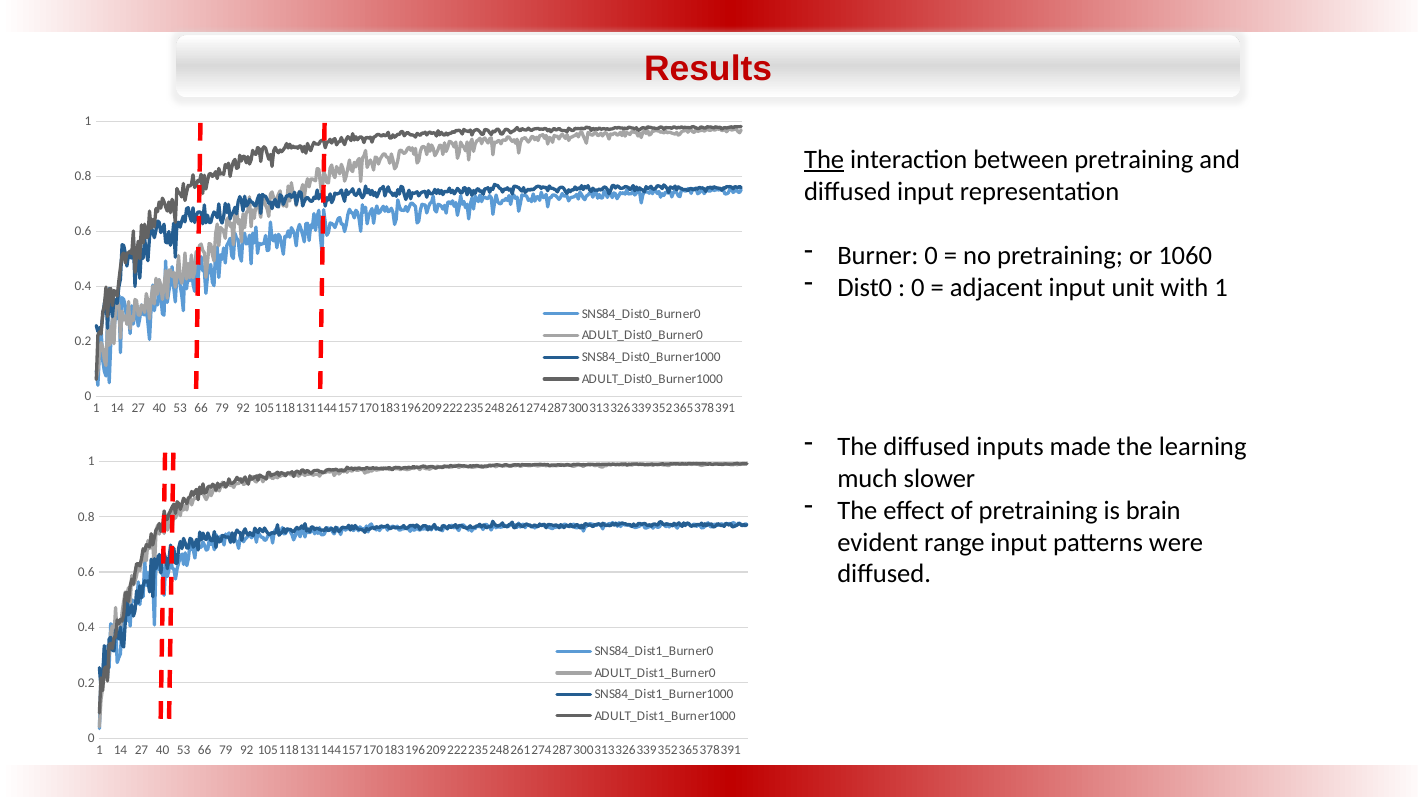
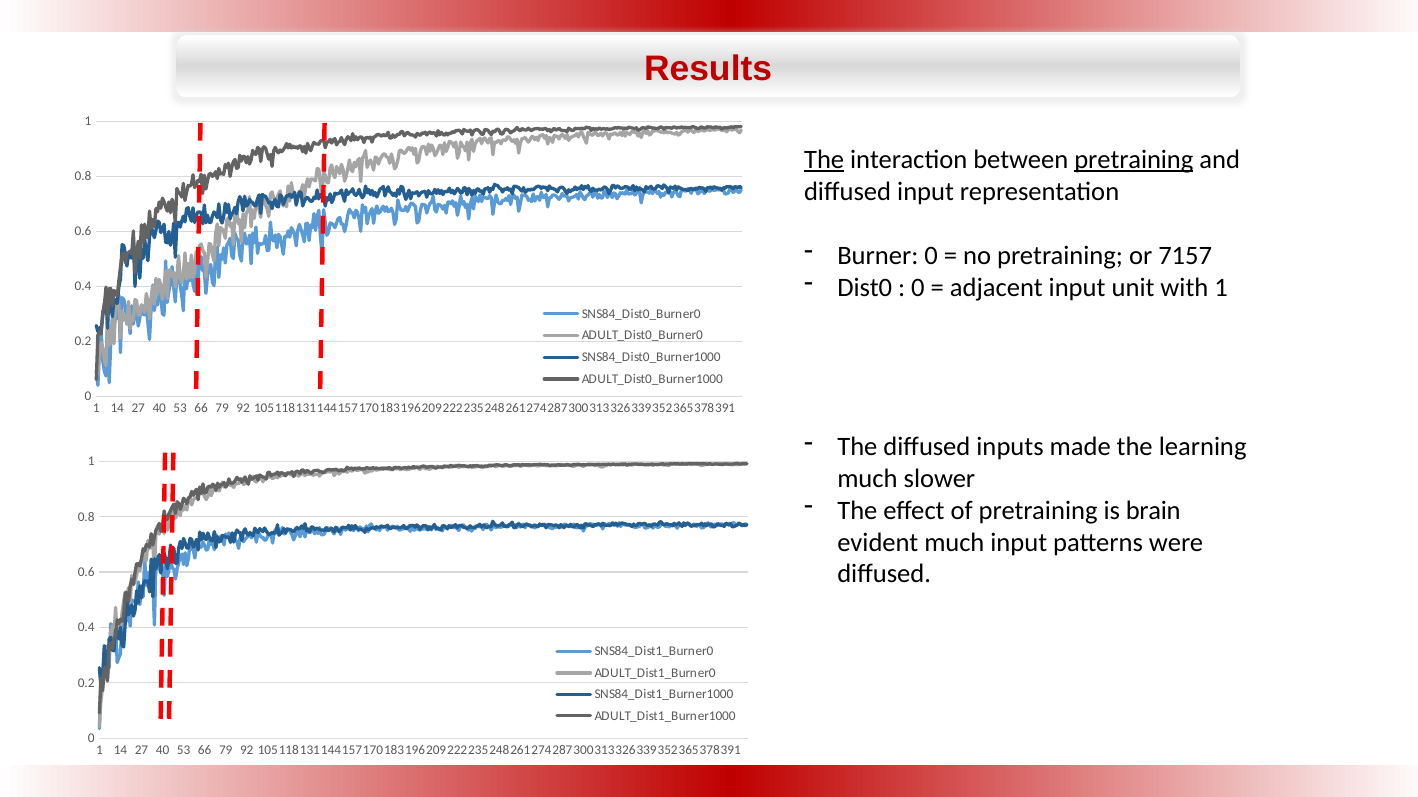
pretraining at (1134, 160) underline: none -> present
1060: 1060 -> 7157
evident range: range -> much
